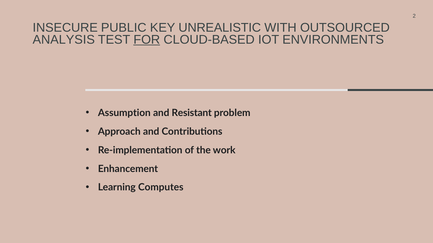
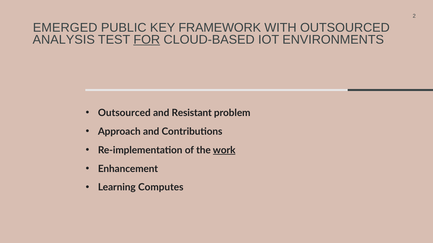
INSECURE: INSECURE -> EMERGED
UNREALISTIC: UNREALISTIC -> FRAMEWORK
Assumption at (124, 113): Assumption -> Outsourced
work underline: none -> present
